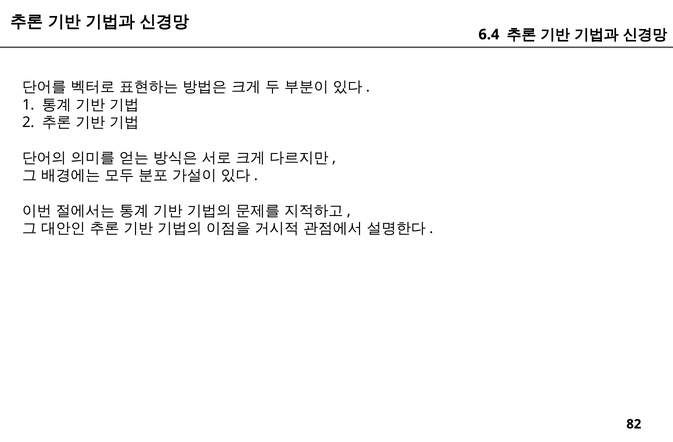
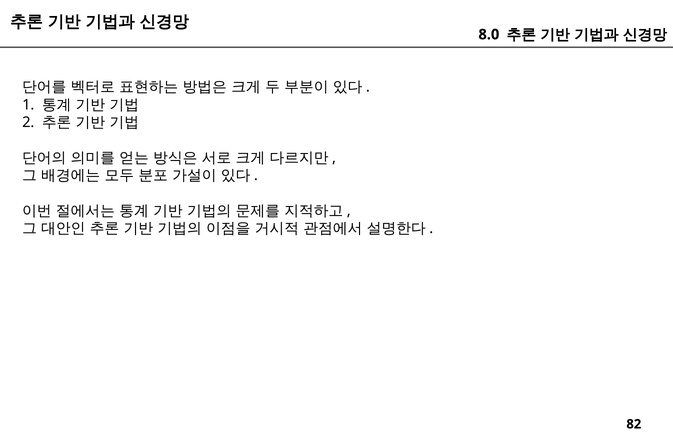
6.4: 6.4 -> 8.0
